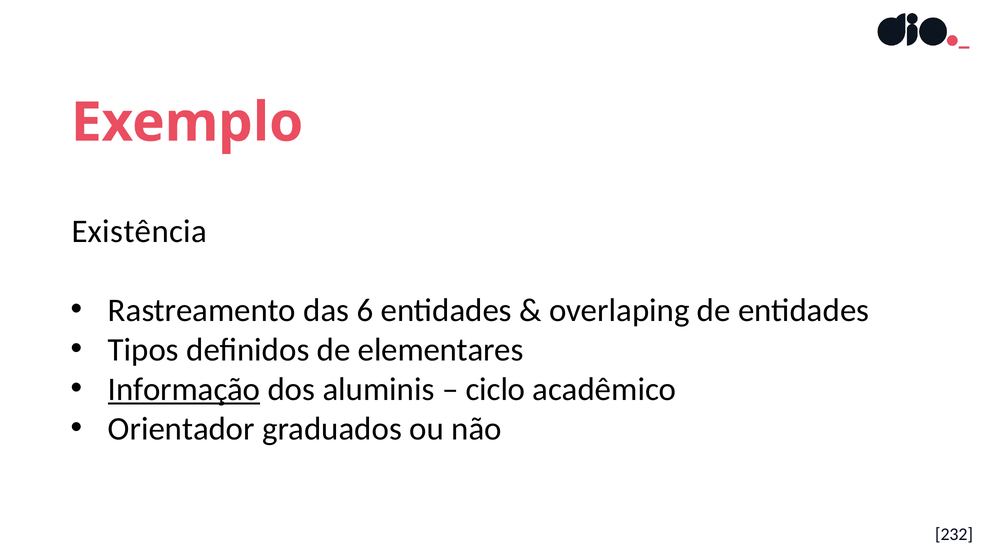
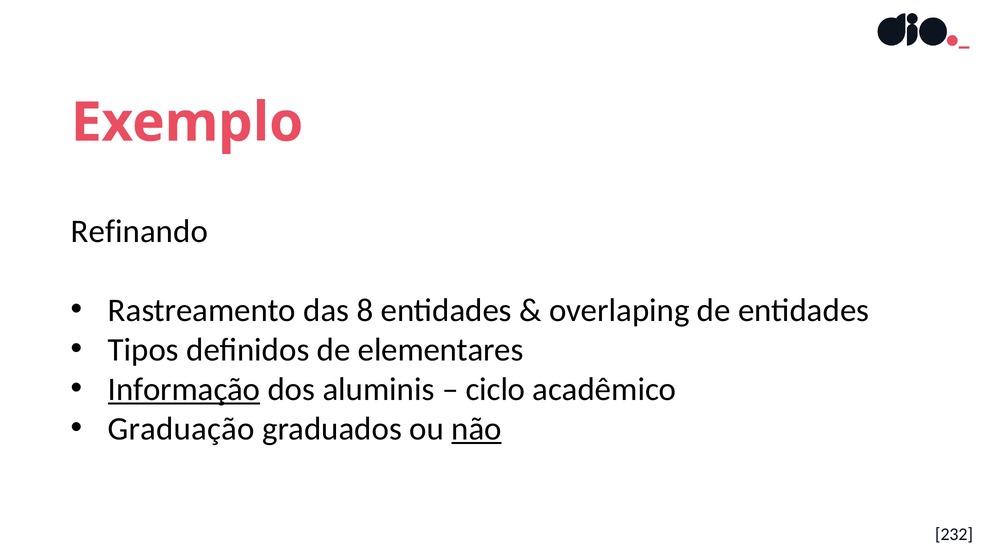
Existência: Existência -> Refinando
6: 6 -> 8
Orientador: Orientador -> Graduação
não underline: none -> present
